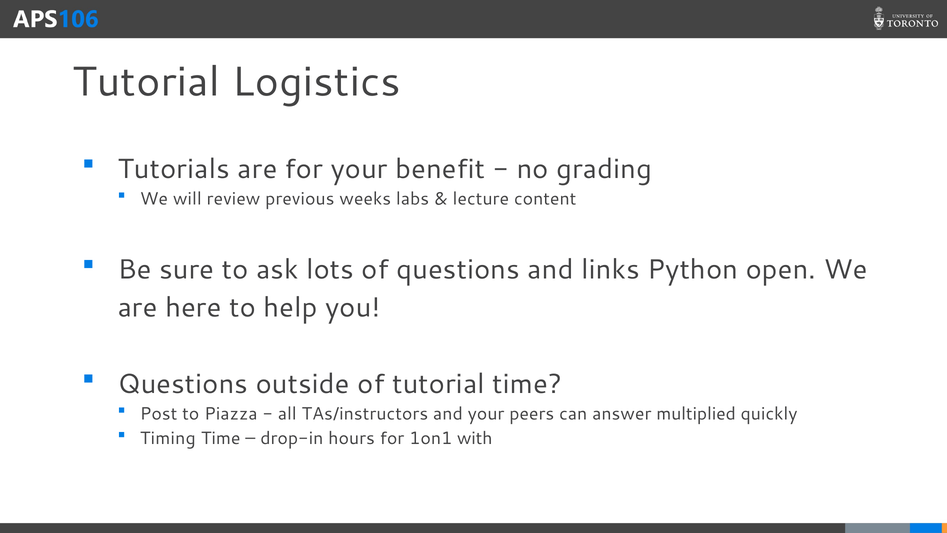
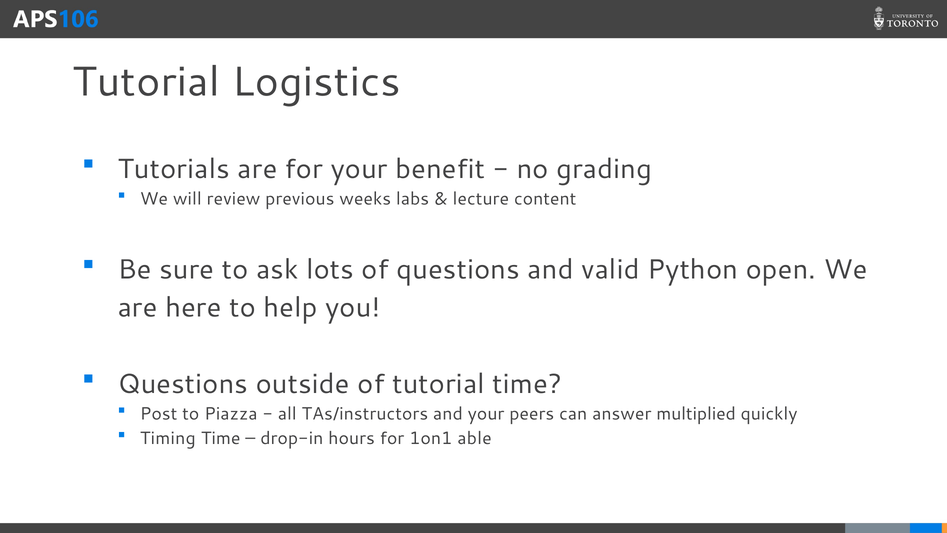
links: links -> valid
with: with -> able
